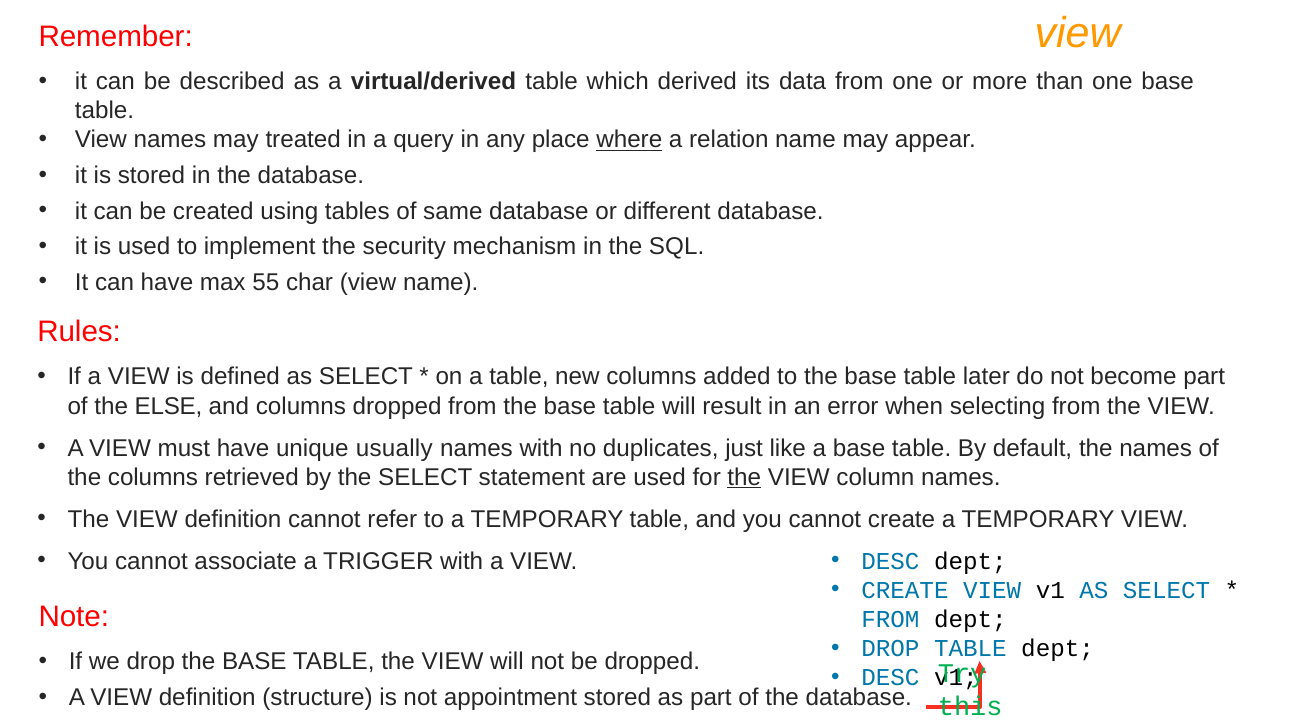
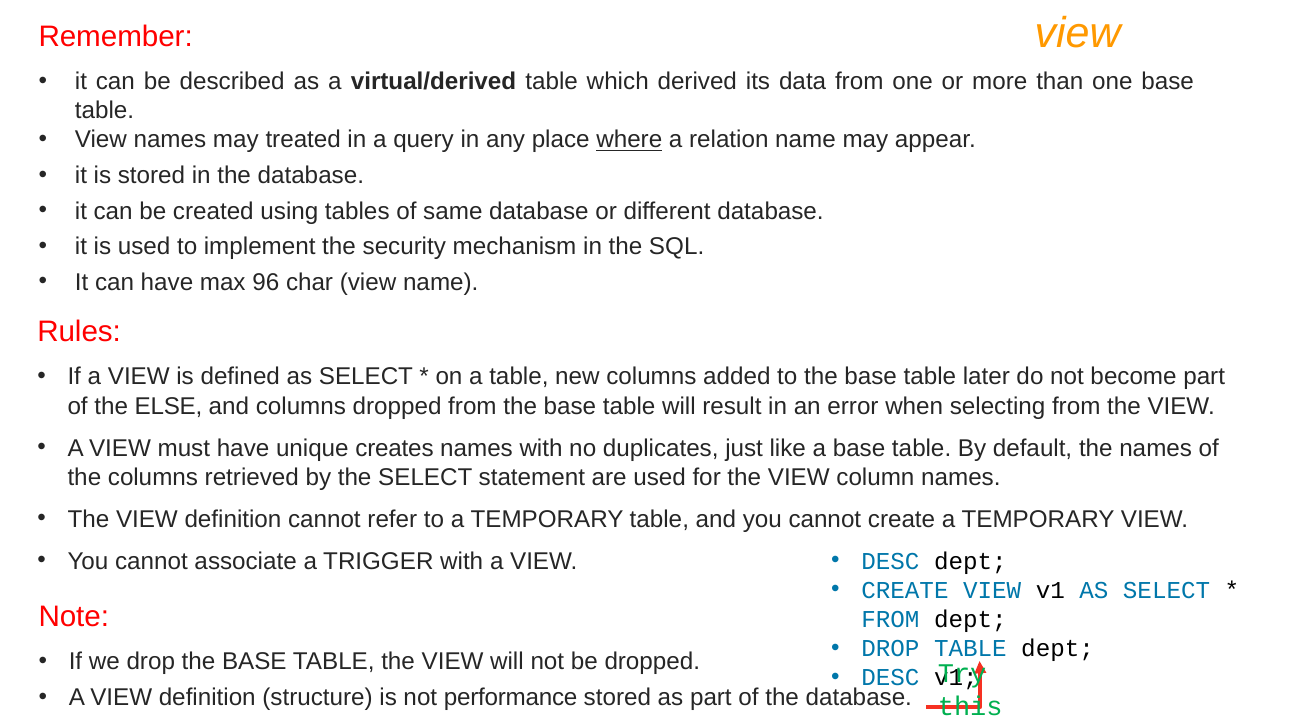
55: 55 -> 96
usually: usually -> creates
the at (744, 477) underline: present -> none
appointment: appointment -> performance
